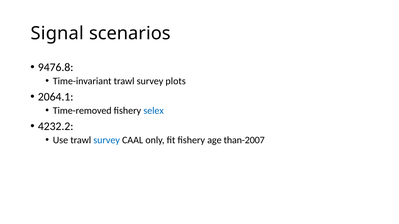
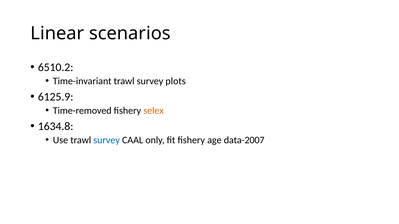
Signal: Signal -> Linear
9476.8: 9476.8 -> 6510.2
2064.1: 2064.1 -> 6125.9
selex colour: blue -> orange
4232.2: 4232.2 -> 1634.8
than-2007: than-2007 -> data-2007
